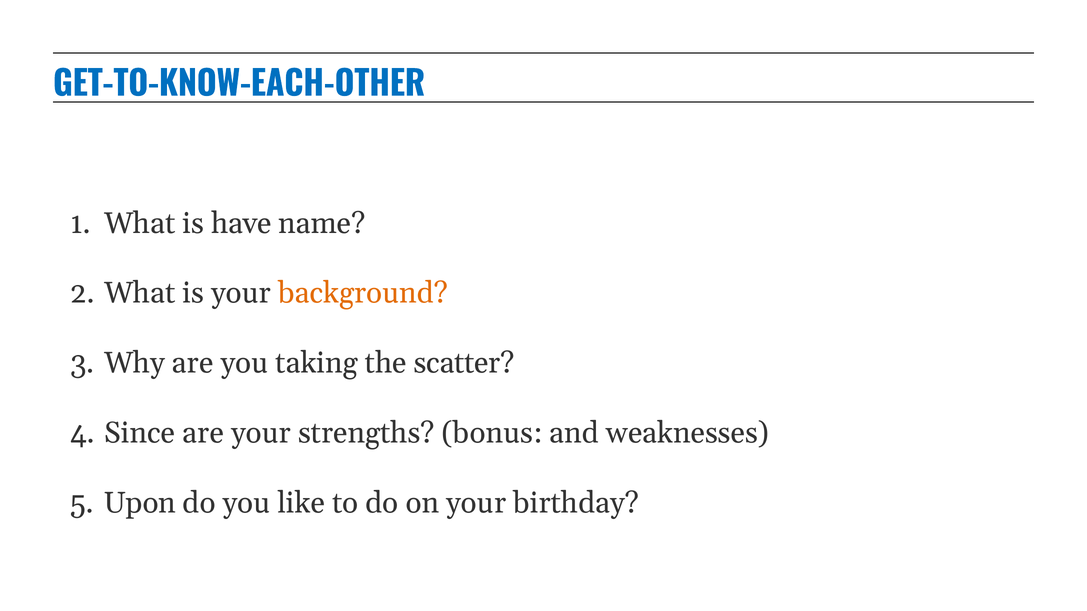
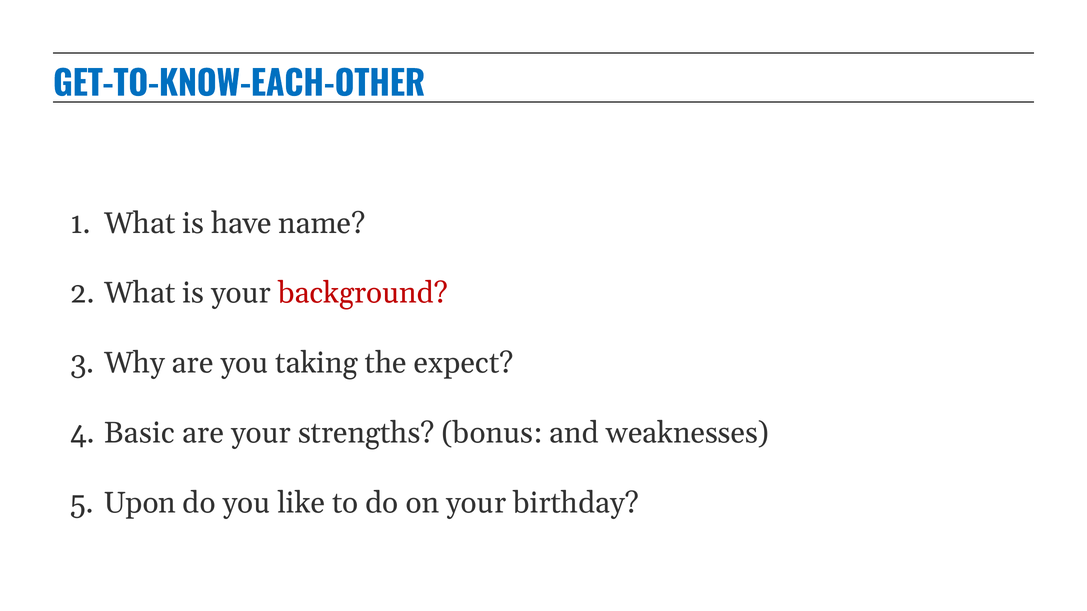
background colour: orange -> red
scatter: scatter -> expect
Since: Since -> Basic
